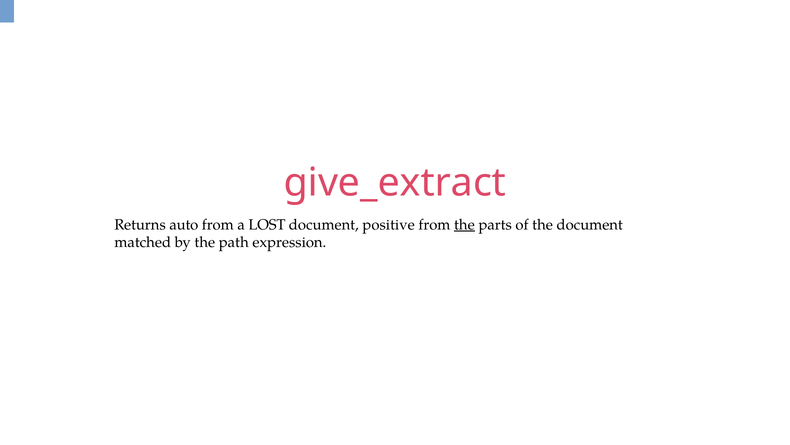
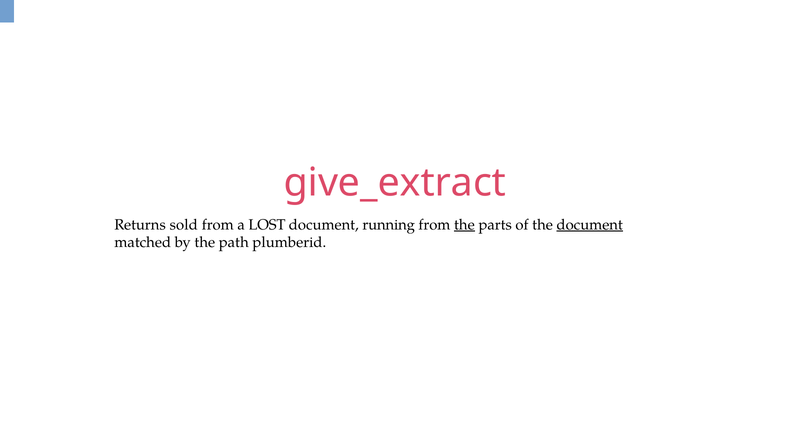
auto: auto -> sold
positive: positive -> running
document at (590, 224) underline: none -> present
expression: expression -> plumberid
